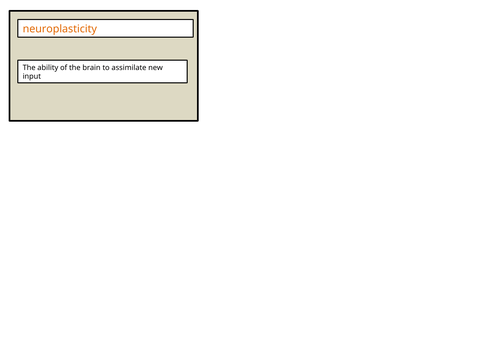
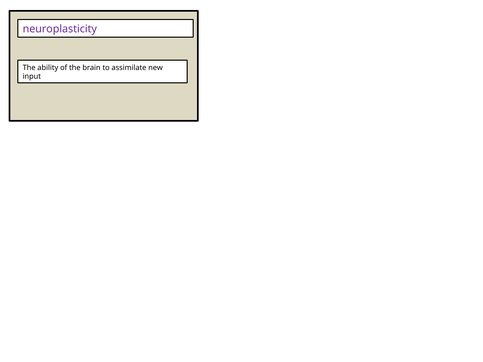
neuroplasticity colour: orange -> purple
